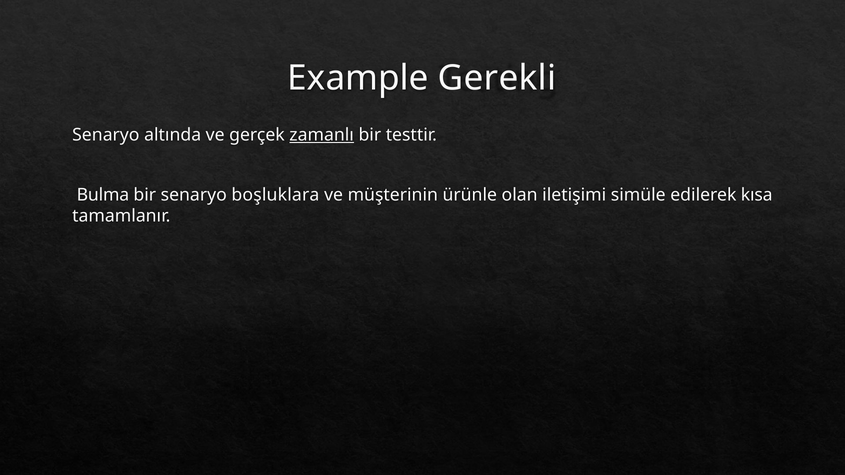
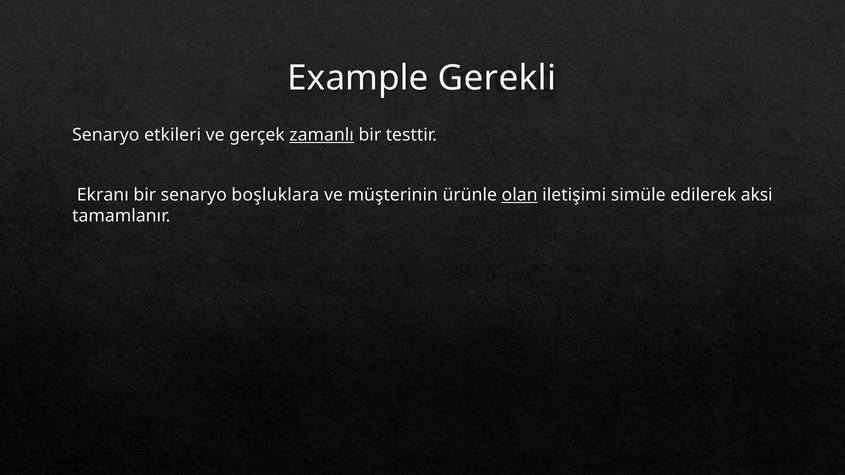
altında: altında -> etkileri
Bulma: Bulma -> Ekranı
olan underline: none -> present
kısa: kısa -> aksi
